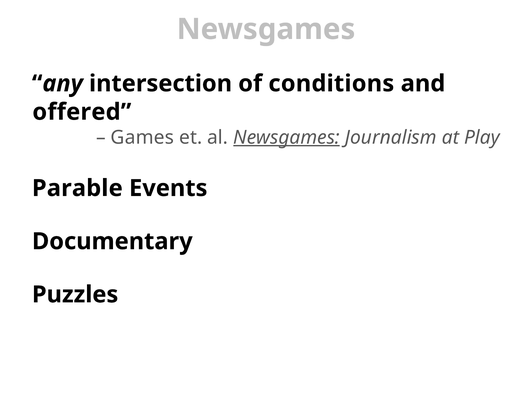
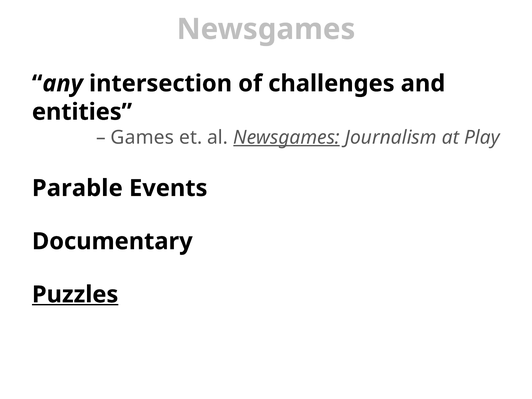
conditions: conditions -> challenges
offered: offered -> entities
Puzzles underline: none -> present
